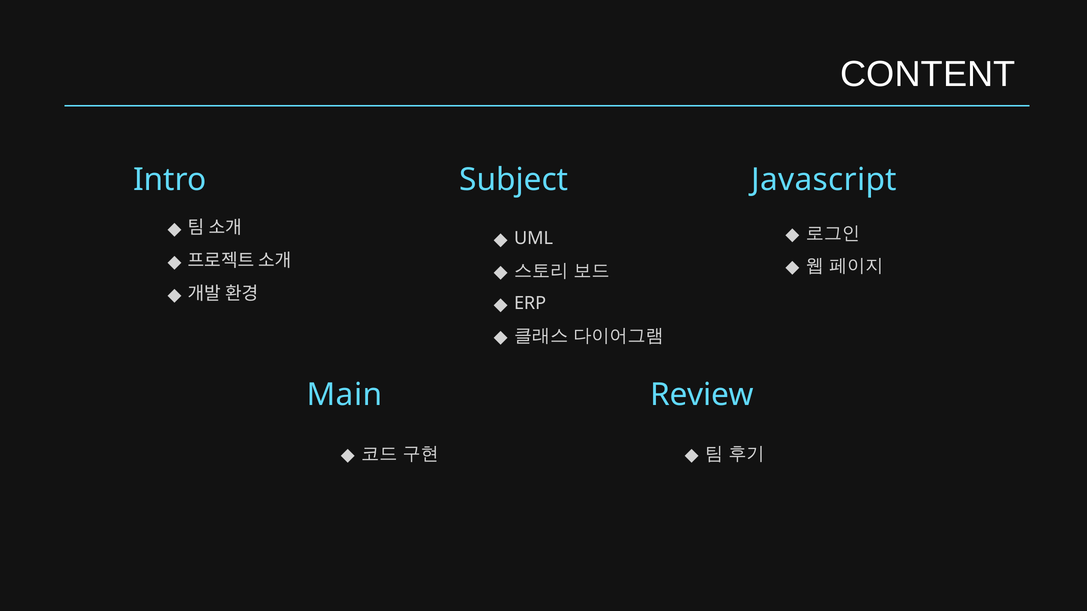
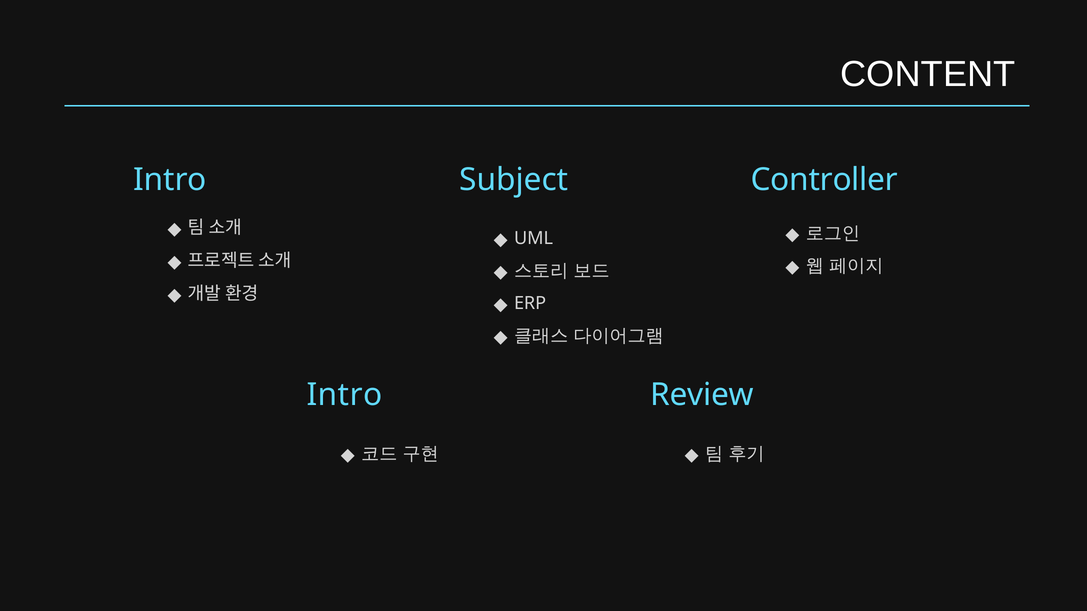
Javascript: Javascript -> Controller
Main at (345, 395): Main -> Intro
